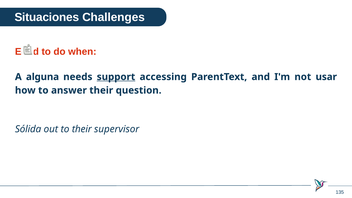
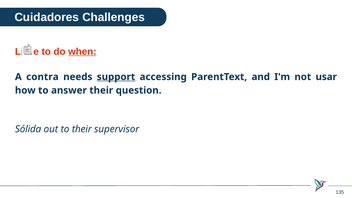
Situaciones: Situaciones -> Cuidadores
Edad: Edad -> Libre
when underline: none -> present
alguna: alguna -> contra
